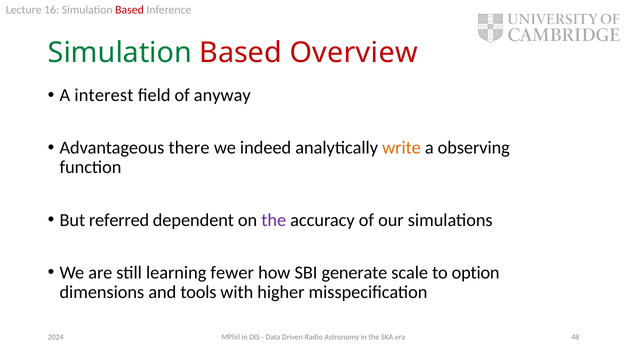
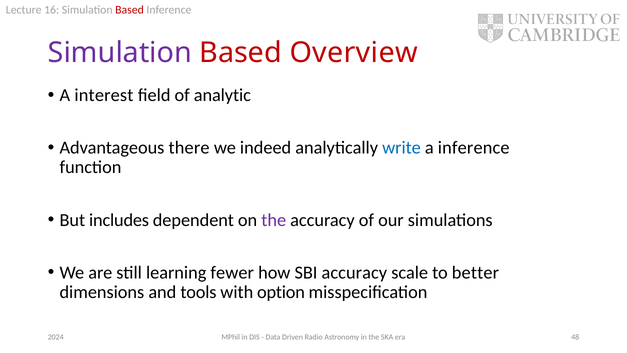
Simulation at (120, 53) colour: green -> purple
anyway: anyway -> analytic
write colour: orange -> blue
a observing: observing -> inference
referred: referred -> includes
SBI generate: generate -> accuracy
option: option -> better
higher: higher -> option
